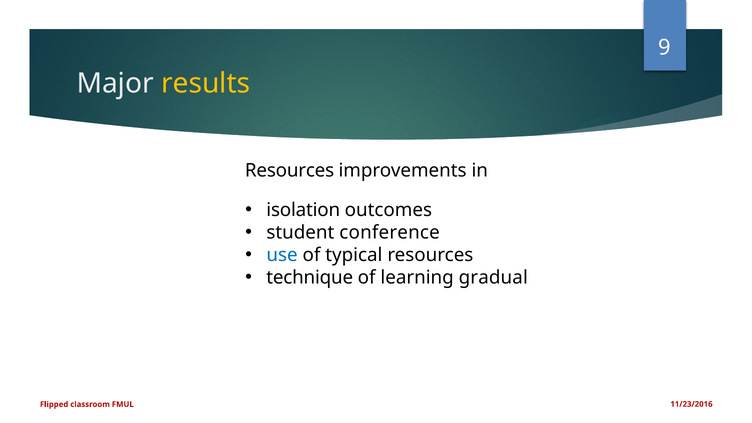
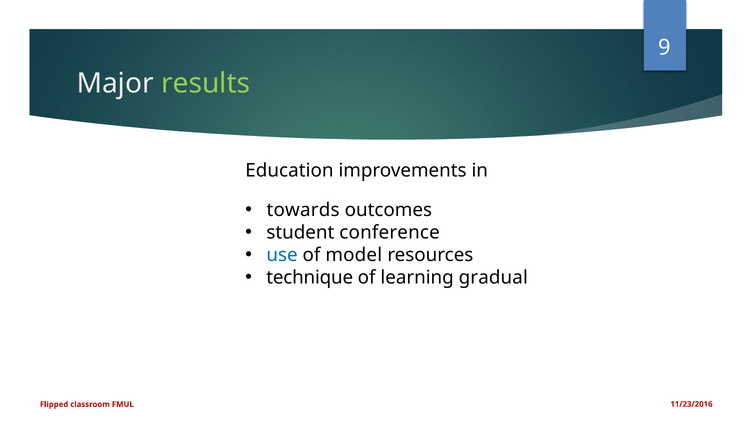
results colour: yellow -> light green
Resources at (290, 170): Resources -> Education
isolation: isolation -> towards
typical: typical -> model
